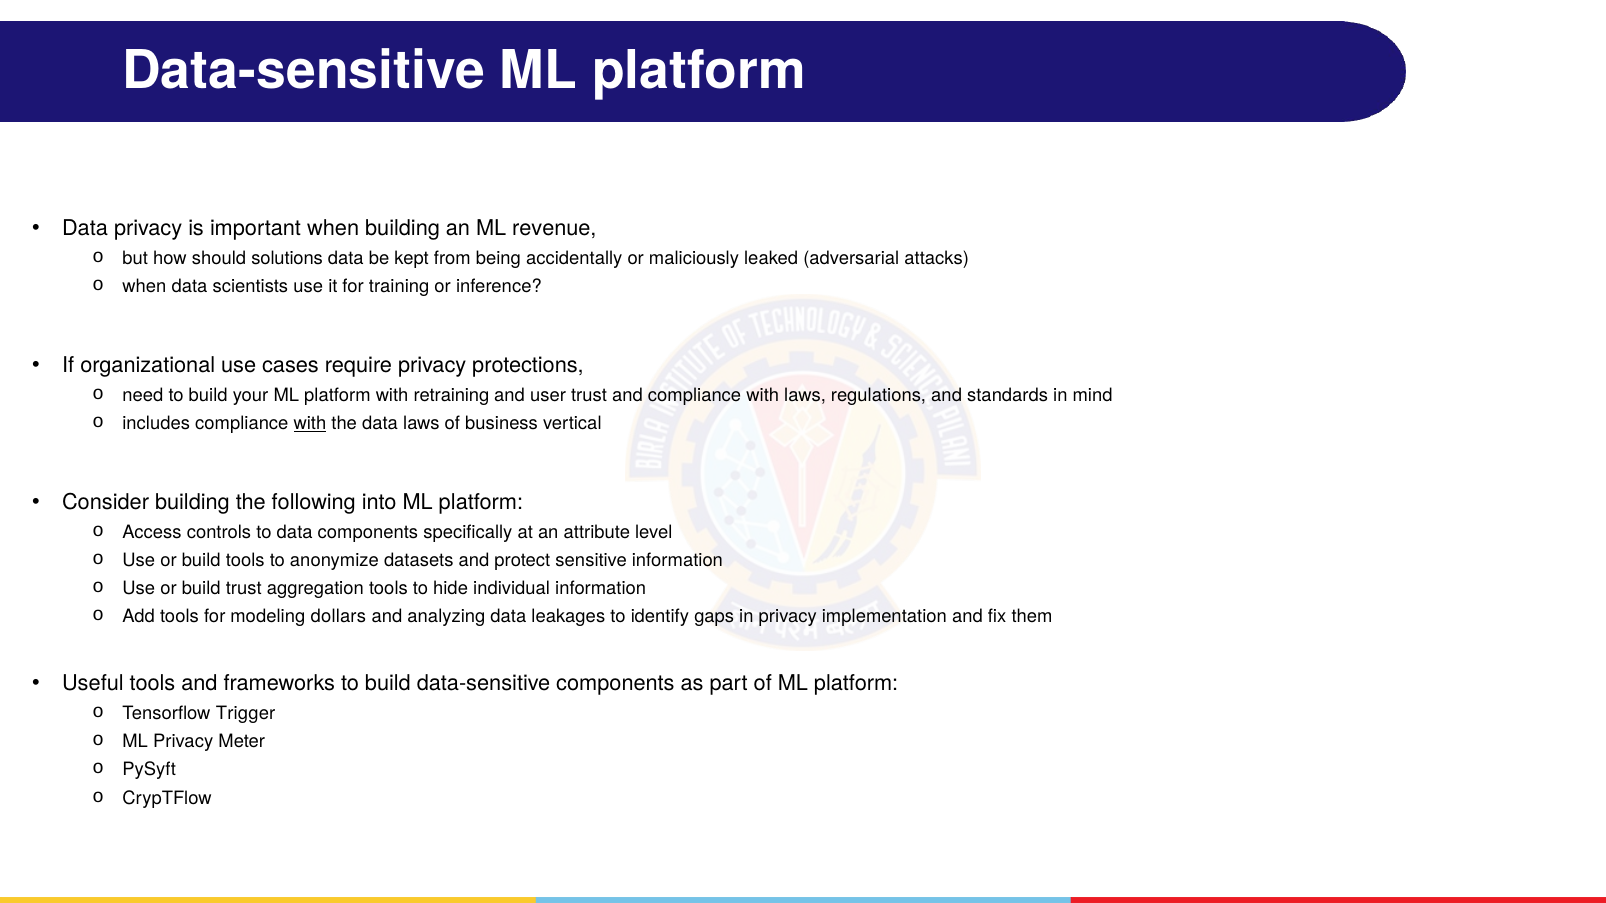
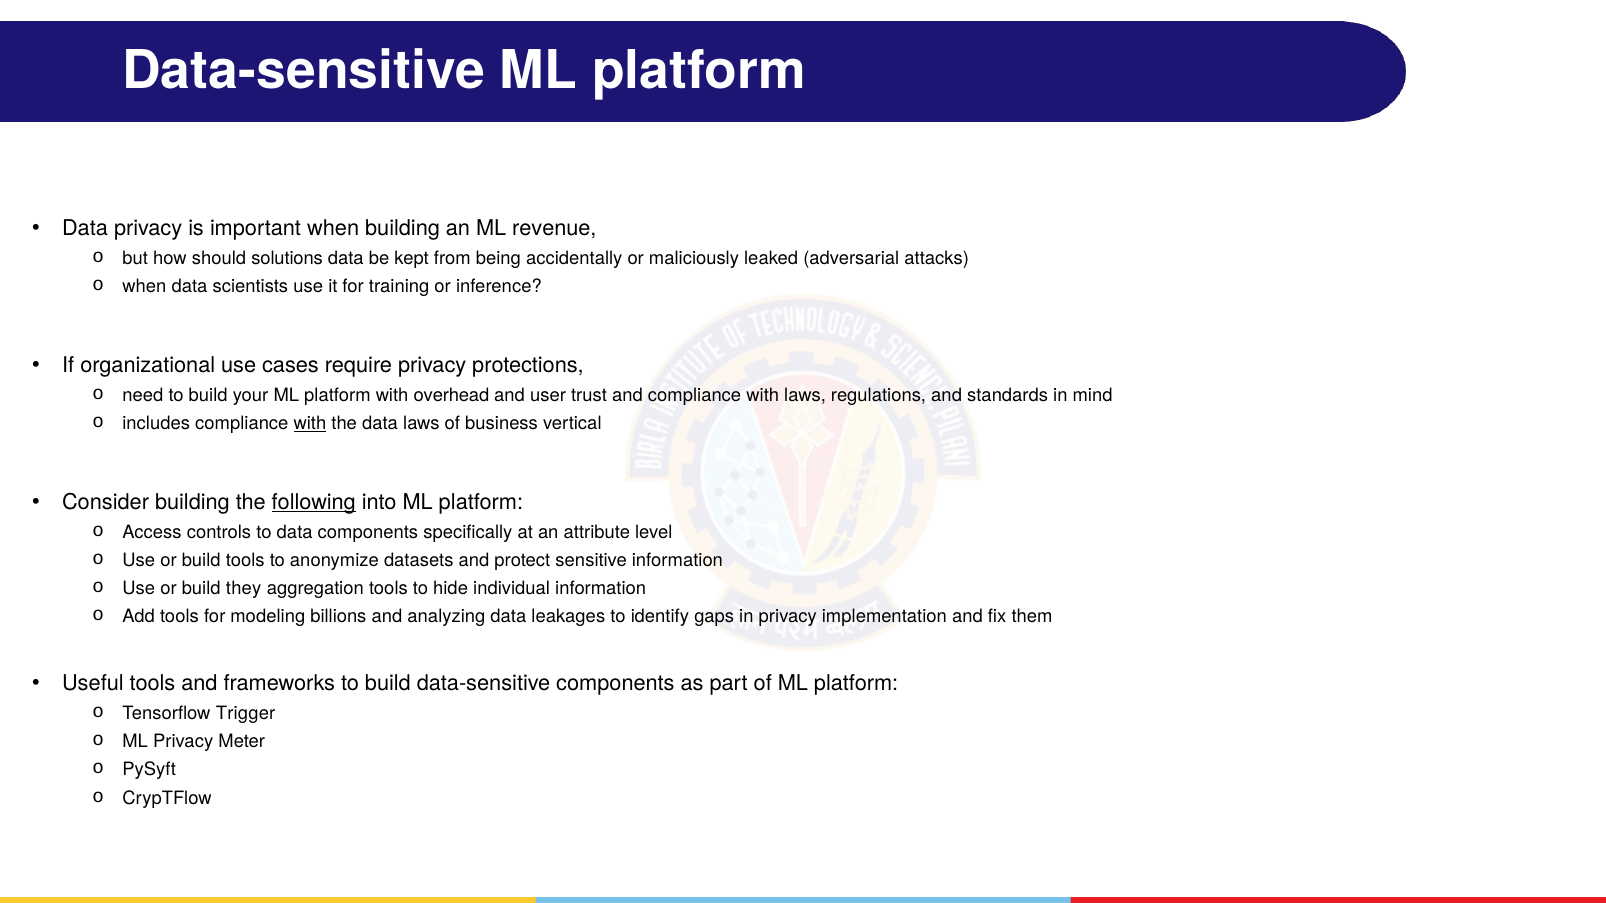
retraining: retraining -> overhead
following underline: none -> present
build trust: trust -> they
dollars: dollars -> billions
